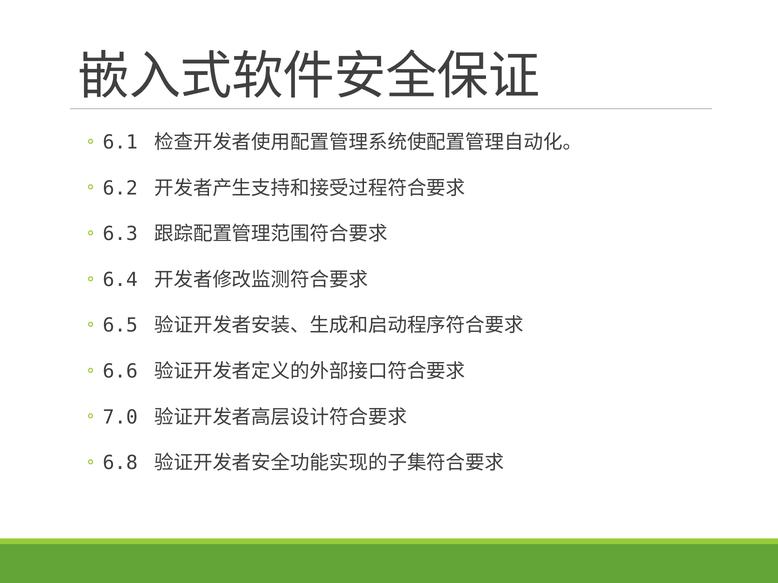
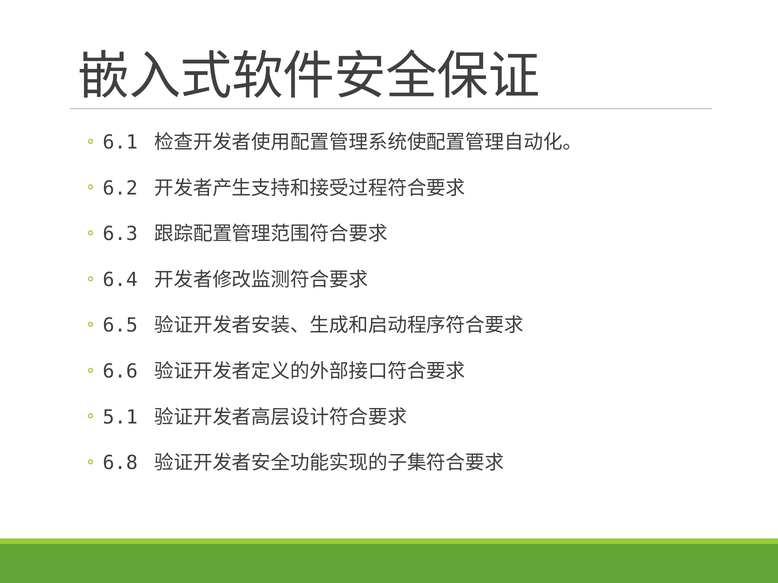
7.0: 7.0 -> 5.1
